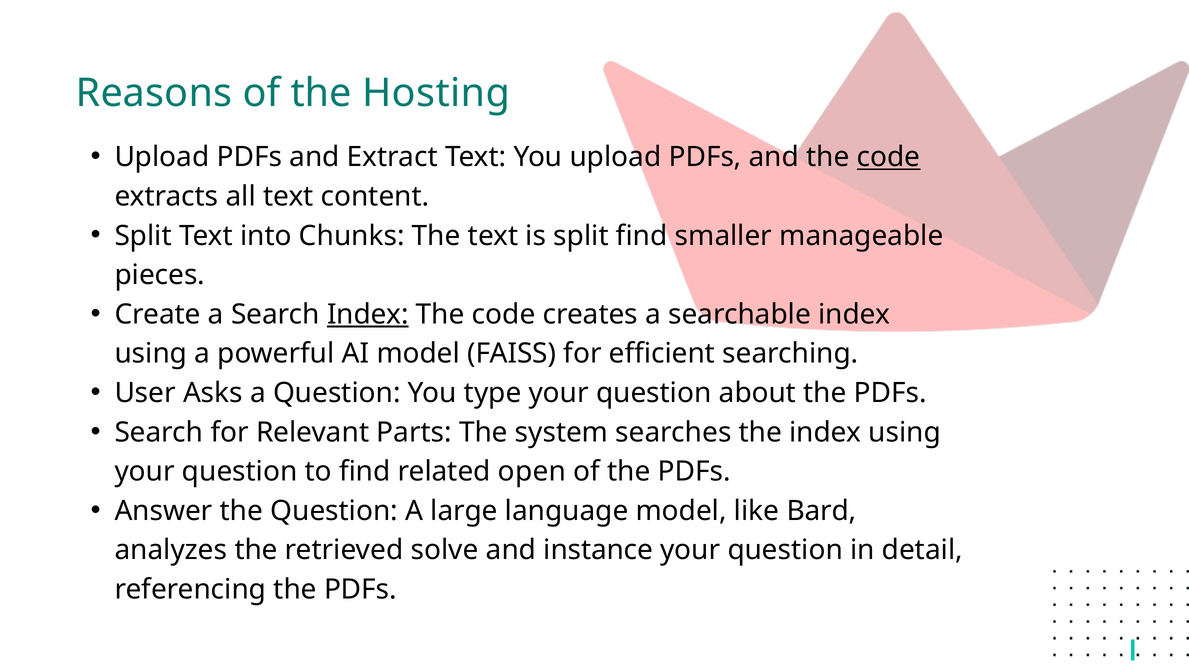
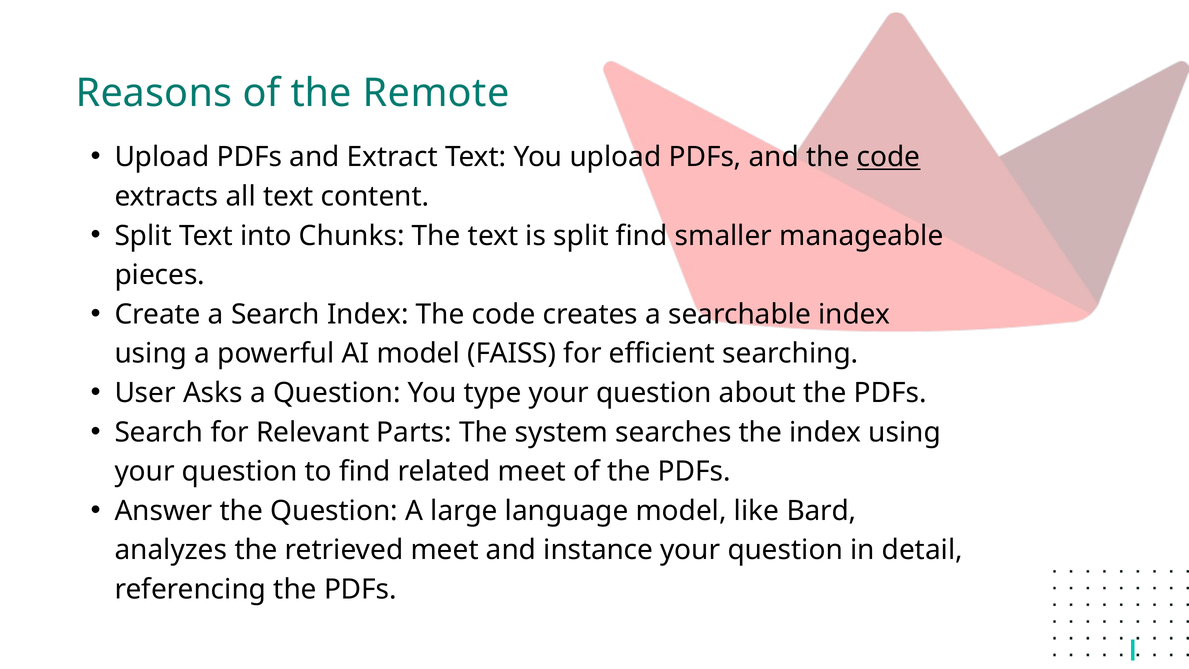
Hosting: Hosting -> Remote
Index at (368, 314) underline: present -> none
related open: open -> meet
retrieved solve: solve -> meet
